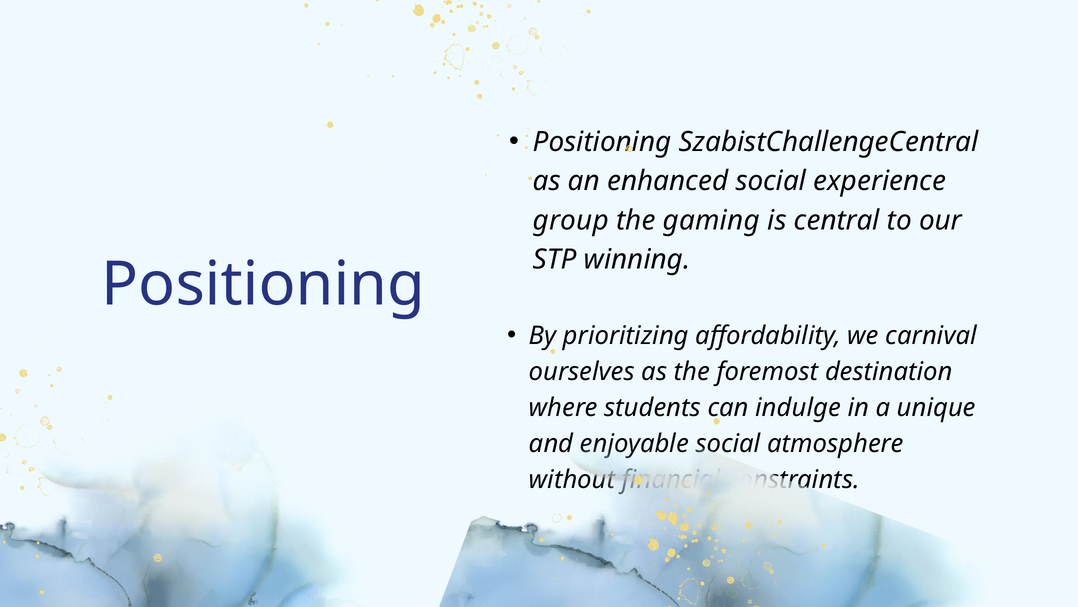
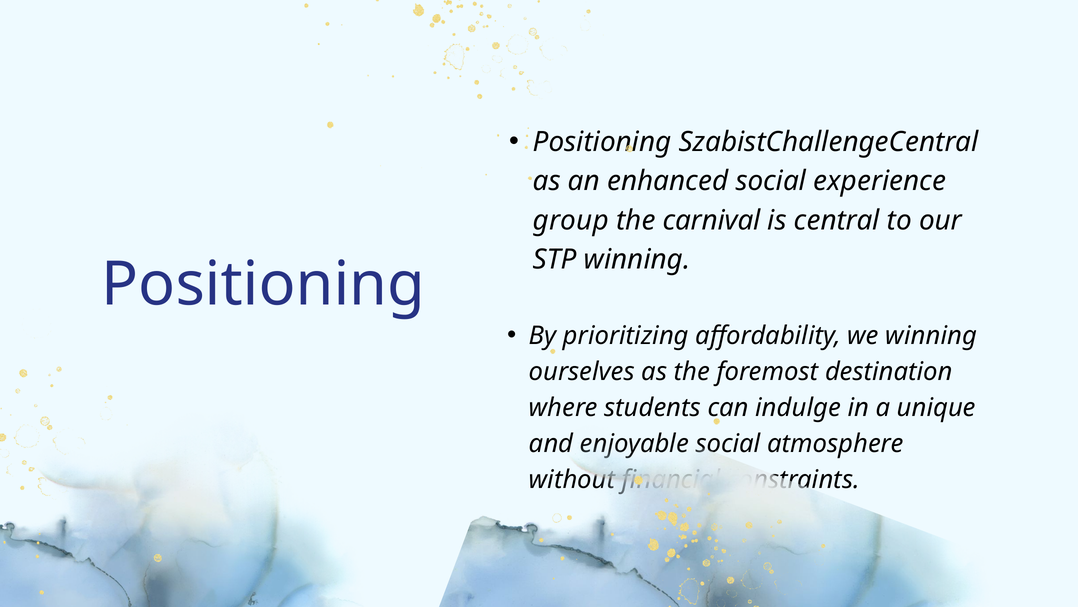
gaming: gaming -> carnival
carnival at (931, 335): carnival -> winning
